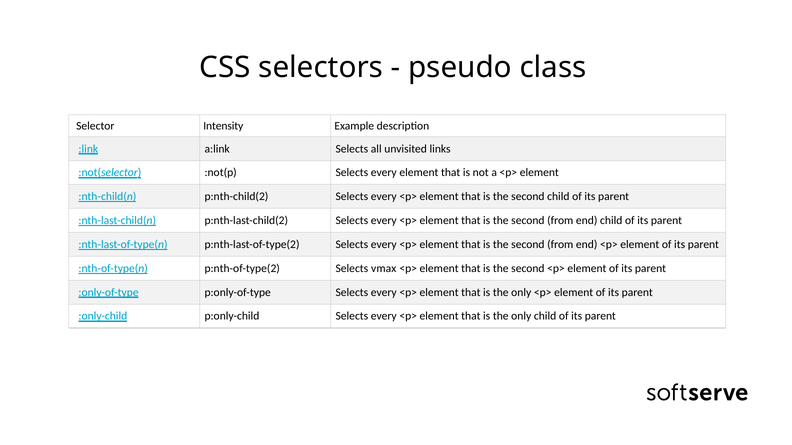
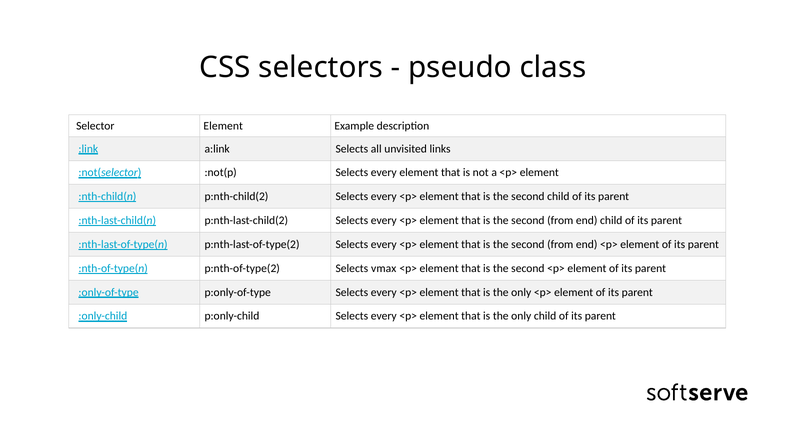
Selector Intensity: Intensity -> Element
